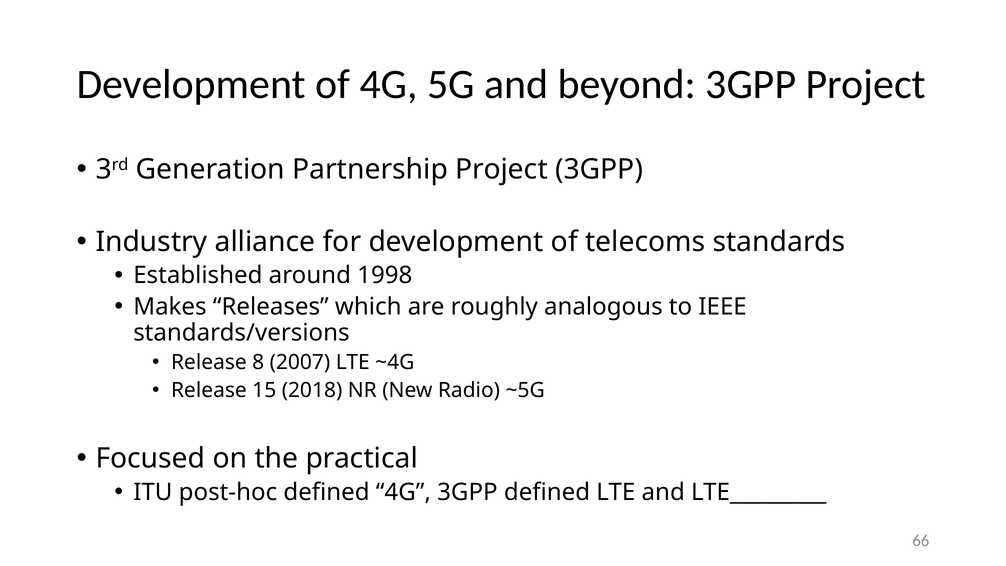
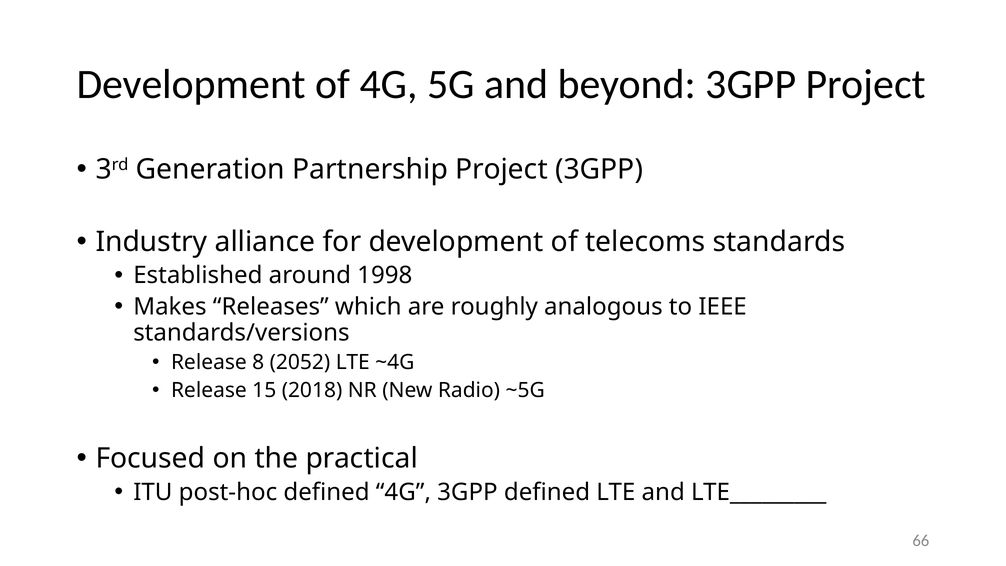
2007: 2007 -> 2052
